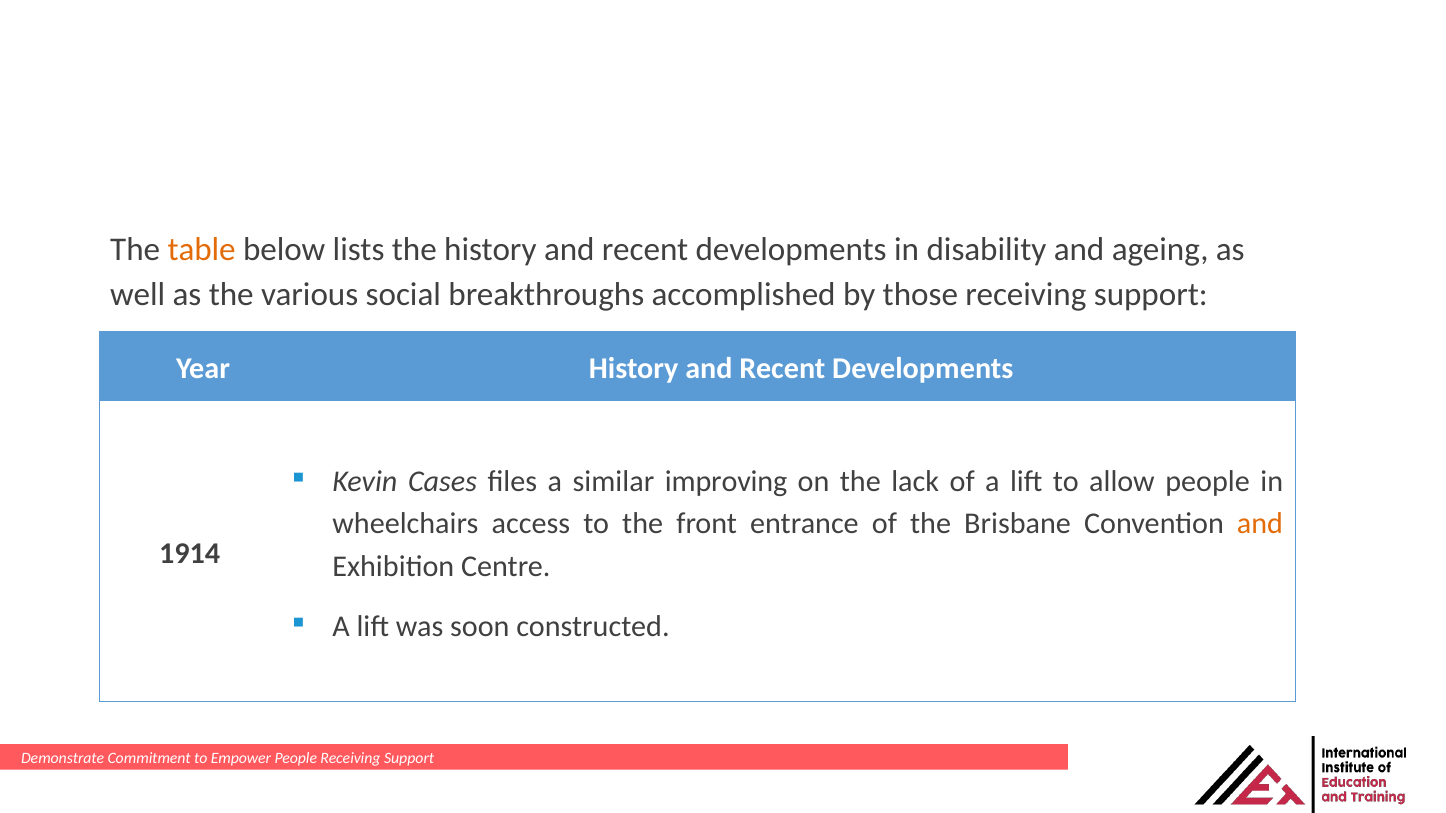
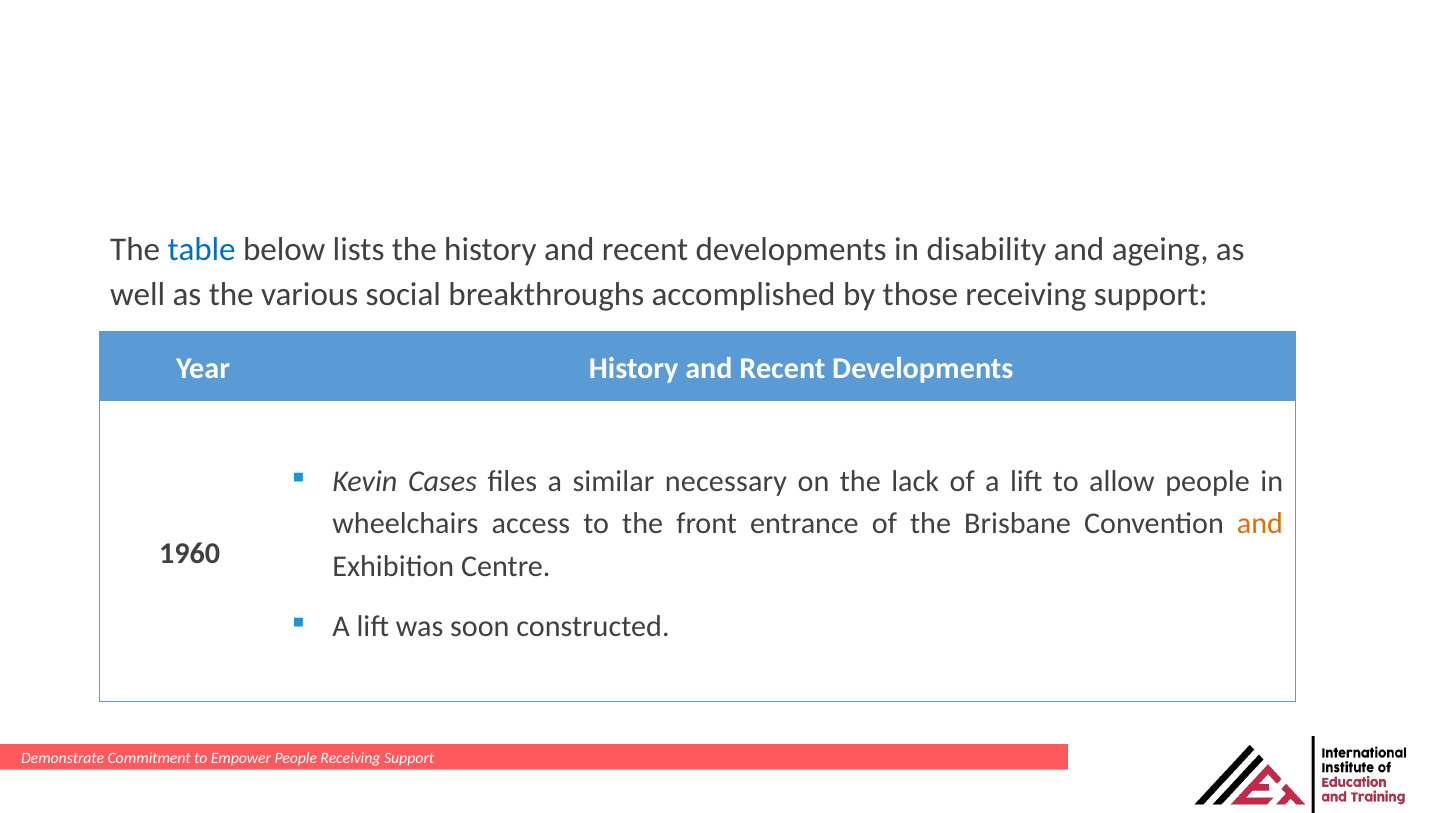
table colour: orange -> blue
improving: improving -> necessary
1914: 1914 -> 1960
